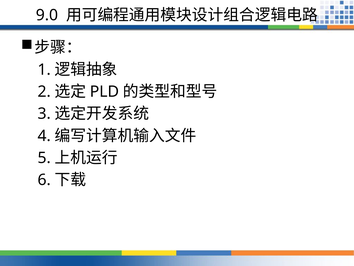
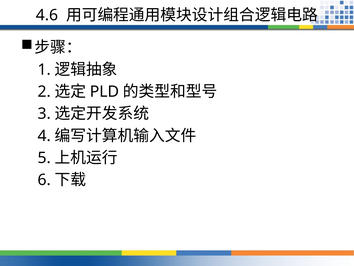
9.0: 9.0 -> 4.6
